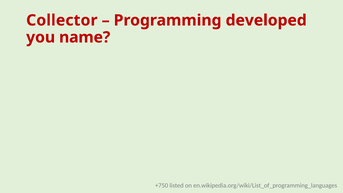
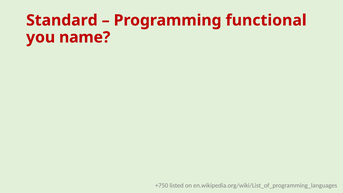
Collector: Collector -> Standard
developed: developed -> functional
